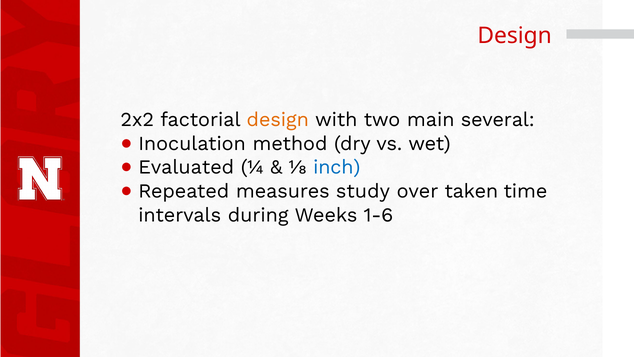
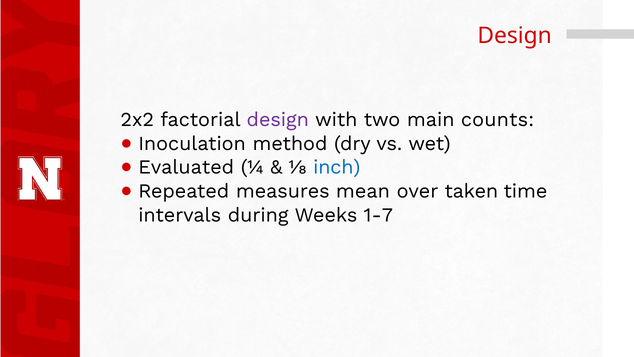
design at (278, 120) colour: orange -> purple
several: several -> counts
study: study -> mean
1-6: 1-6 -> 1-7
